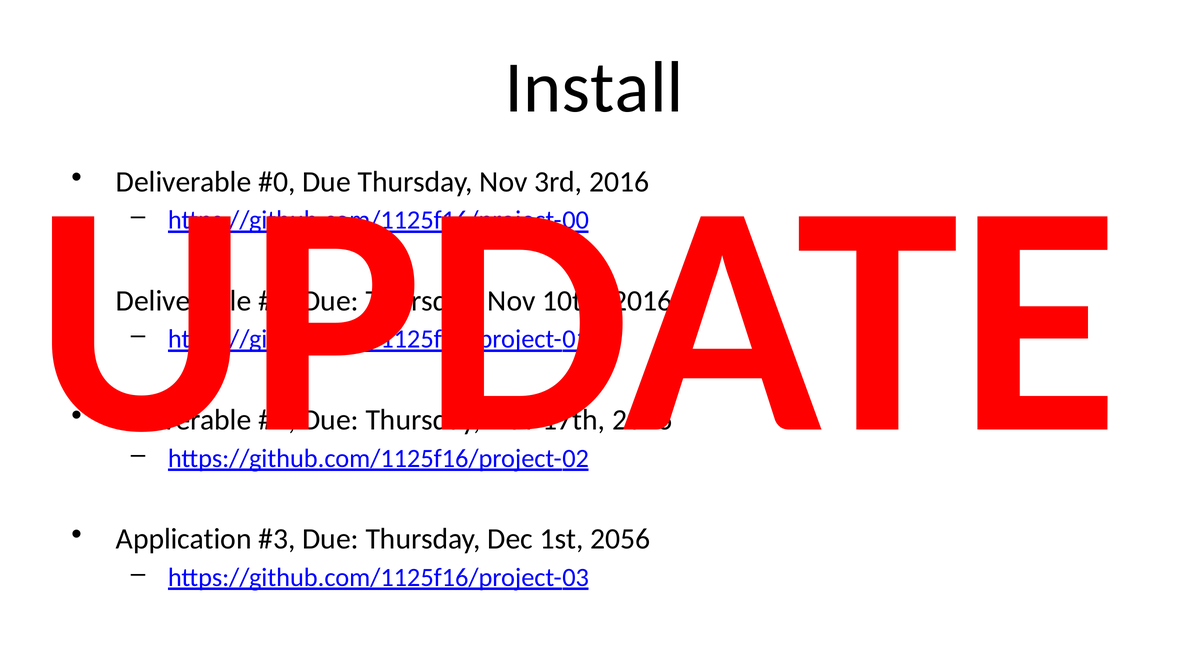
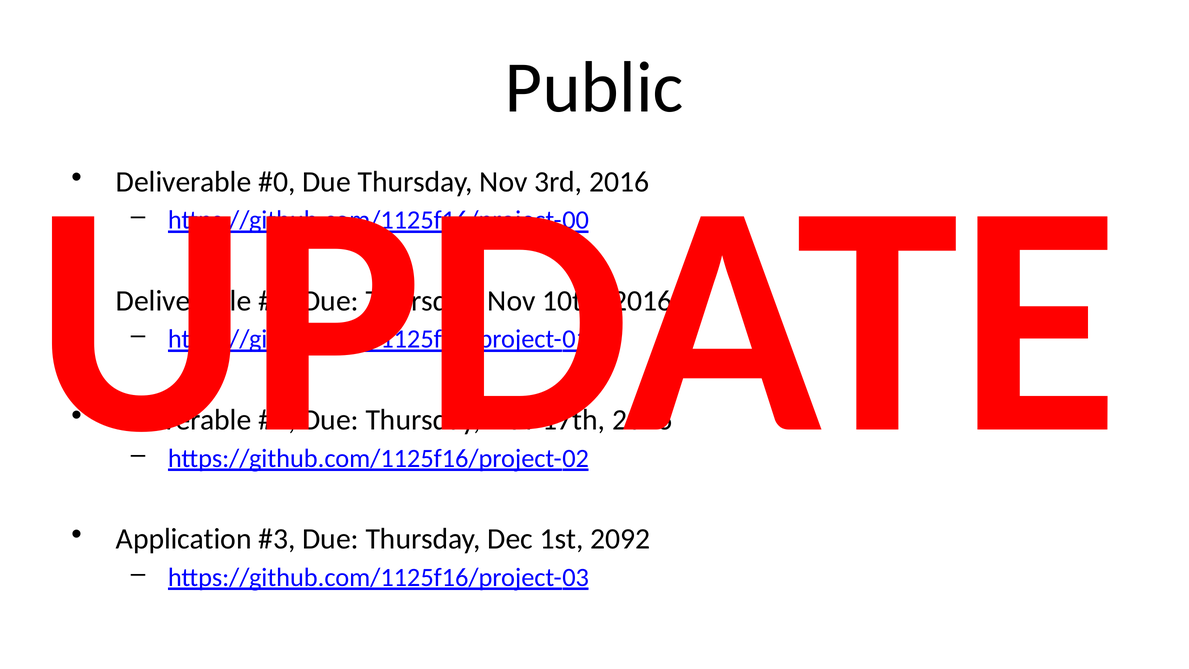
Install: Install -> Public
2056: 2056 -> 2092
